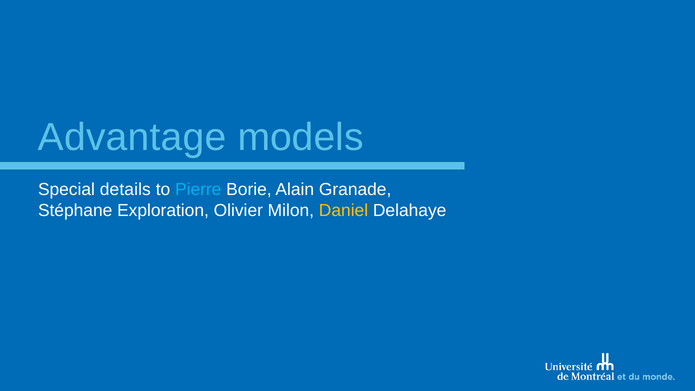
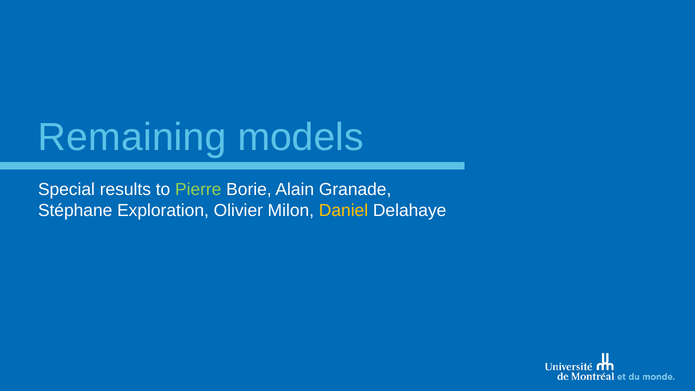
Advantage: Advantage -> Remaining
details: details -> results
Pierre colour: light blue -> light green
